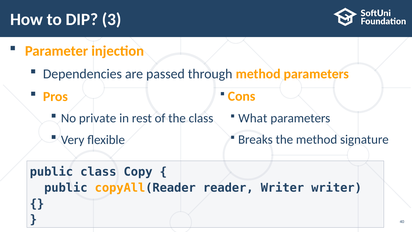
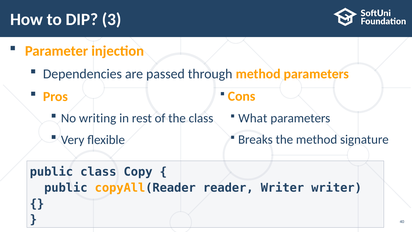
private: private -> writing
